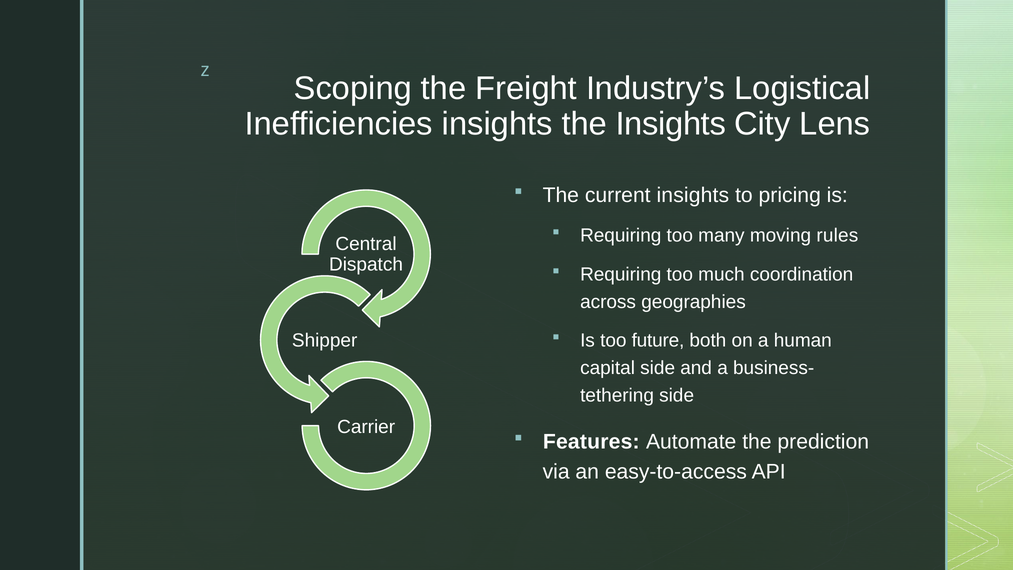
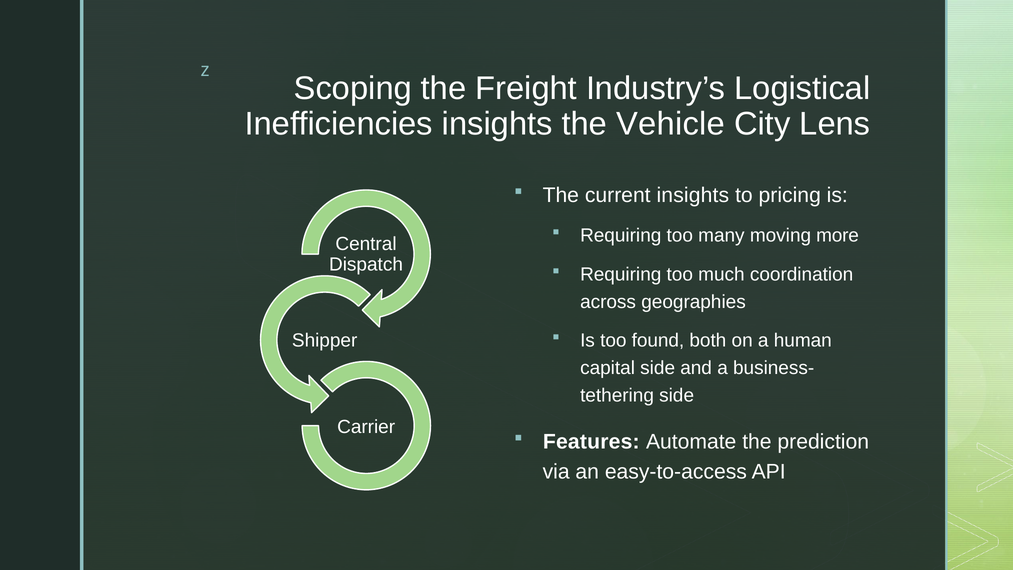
the Insights: Insights -> Vehicle
rules: rules -> more
future: future -> found
